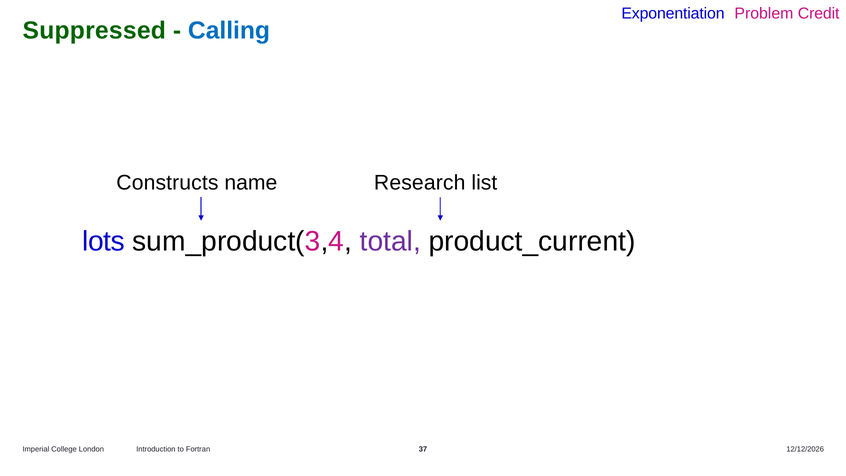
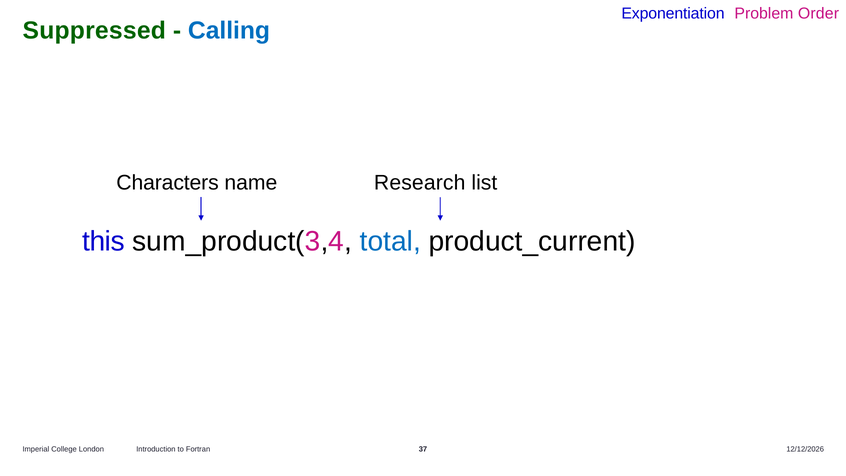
Credit: Credit -> Order
Constructs: Constructs -> Characters
lots: lots -> this
total colour: purple -> blue
